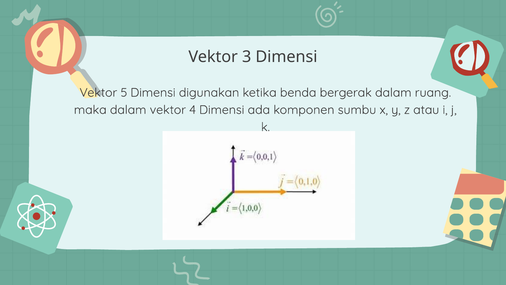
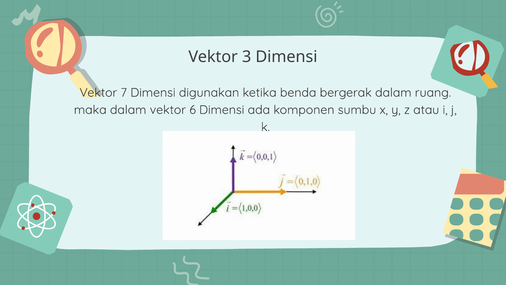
5: 5 -> 7
4: 4 -> 6
